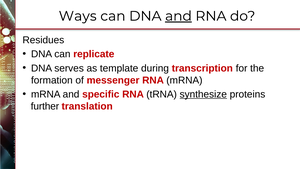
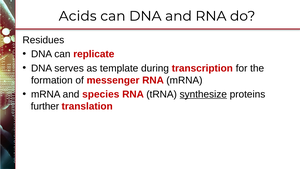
Ways: Ways -> Acids
and at (178, 16) underline: present -> none
specific: specific -> species
